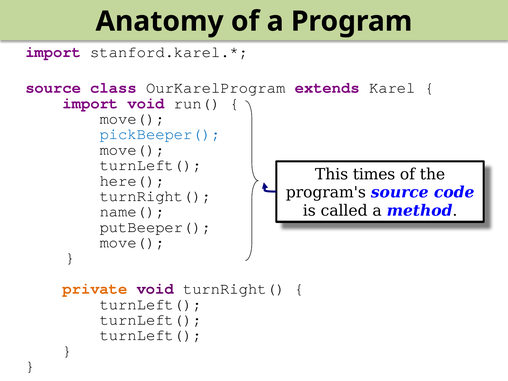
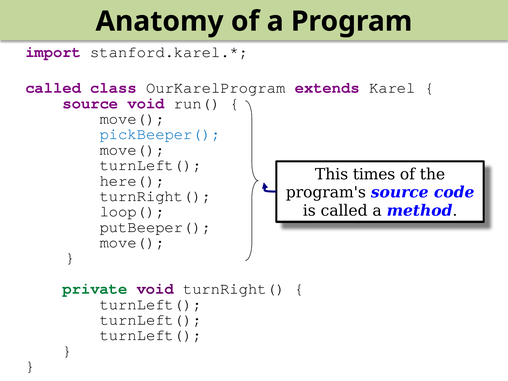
source at (53, 88): source -> called
import at (90, 103): import -> source
name(: name( -> loop(
private colour: orange -> green
